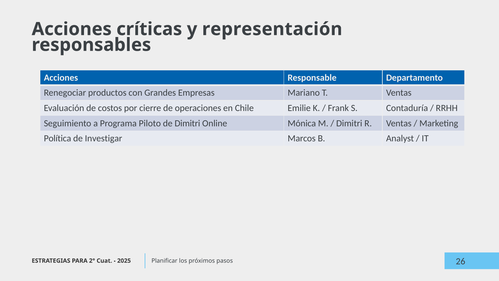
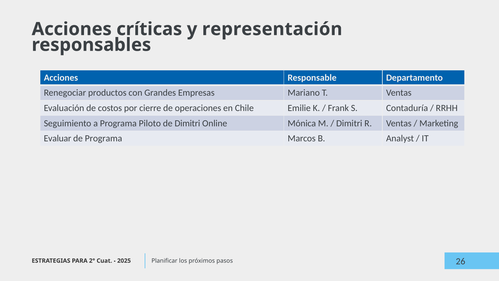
Política: Política -> Evaluar
de Investigar: Investigar -> Programa
